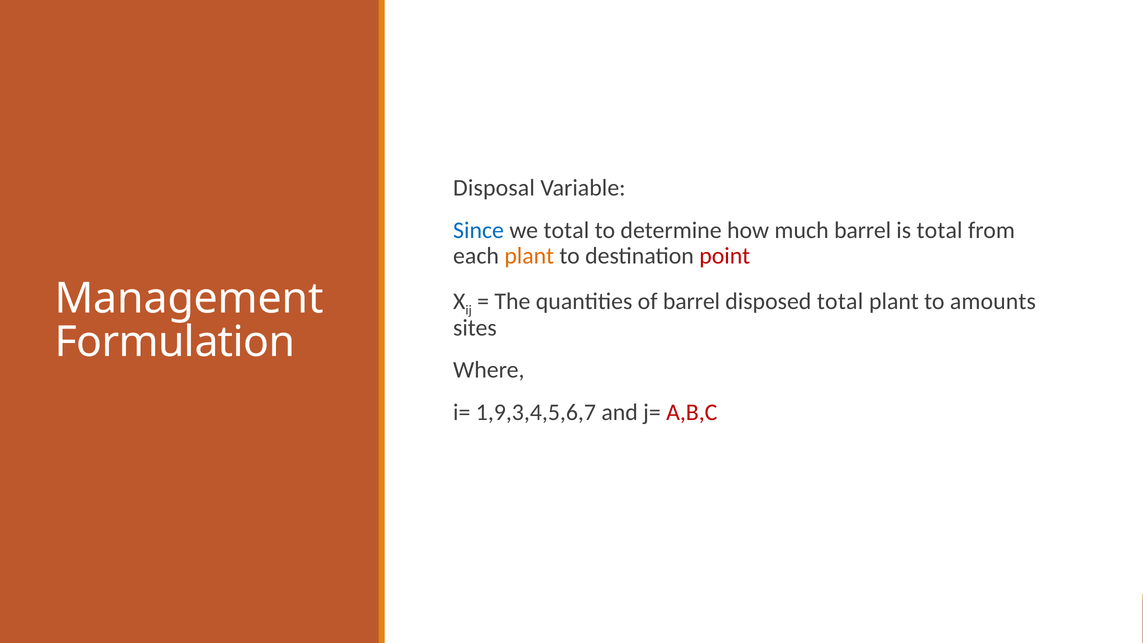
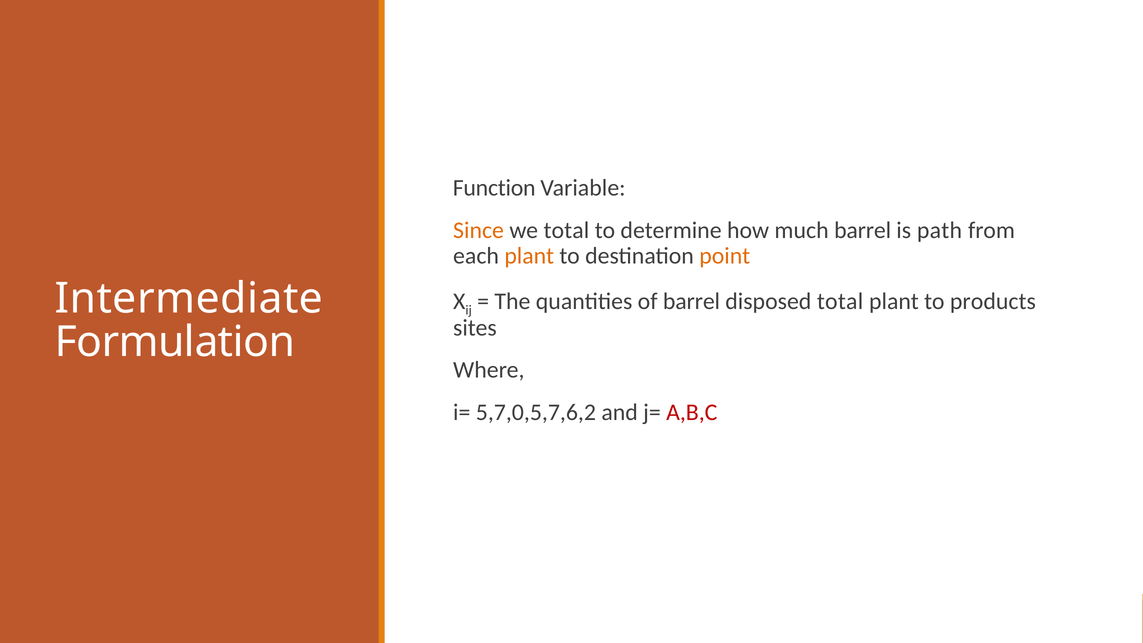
Disposal: Disposal -> Function
Since colour: blue -> orange
is total: total -> path
point colour: red -> orange
Management: Management -> Intermediate
amounts: amounts -> products
1,9,3,4,5,6,7: 1,9,3,4,5,6,7 -> 5,7,0,5,7,6,2
